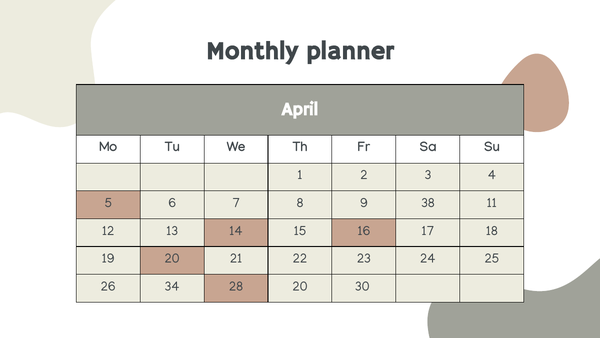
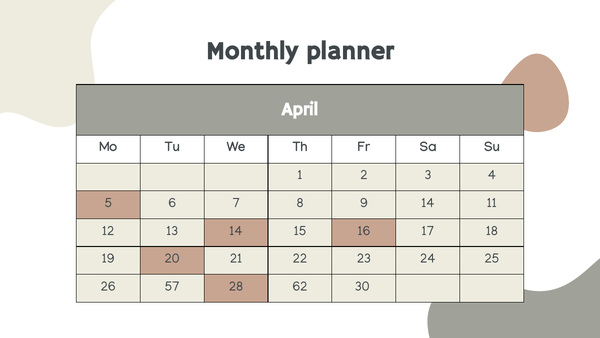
9 38: 38 -> 14
34: 34 -> 57
28 20: 20 -> 62
